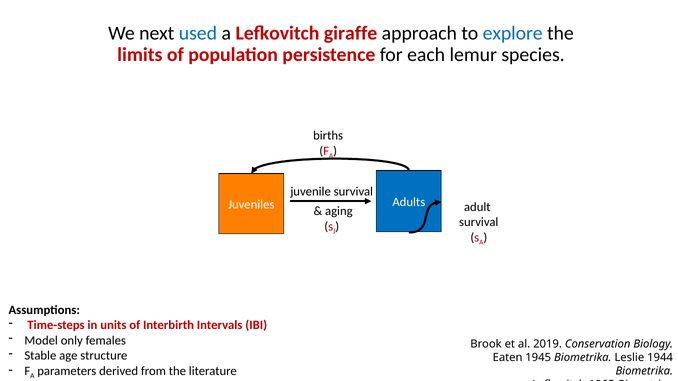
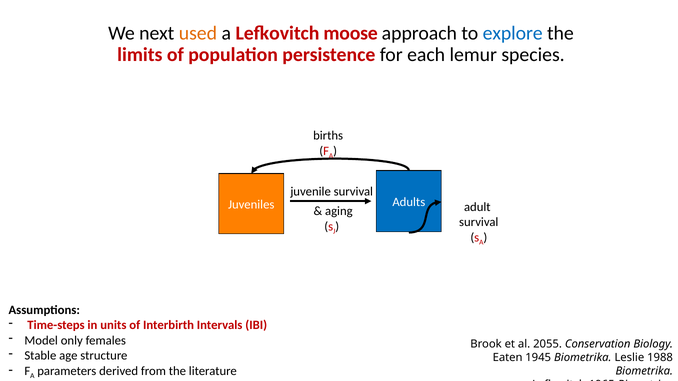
used colour: blue -> orange
giraffe: giraffe -> moose
2019: 2019 -> 2055
1944: 1944 -> 1988
